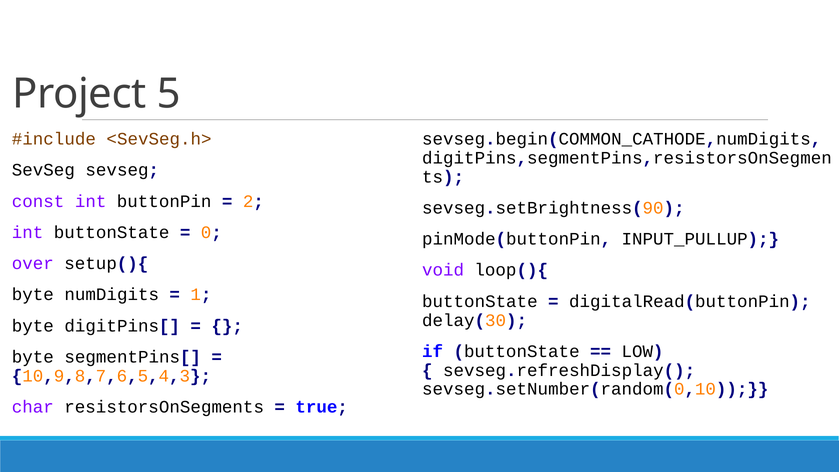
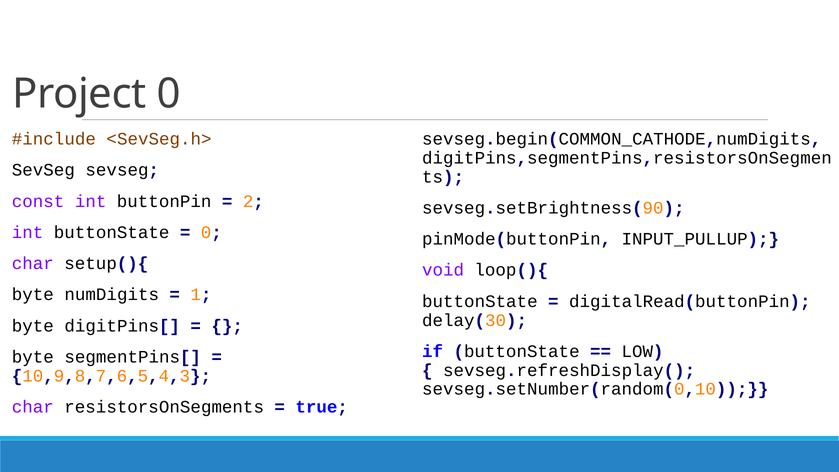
Project 5: 5 -> 0
over at (33, 264): over -> char
